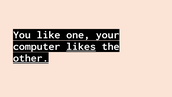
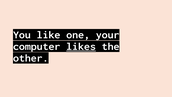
other underline: present -> none
